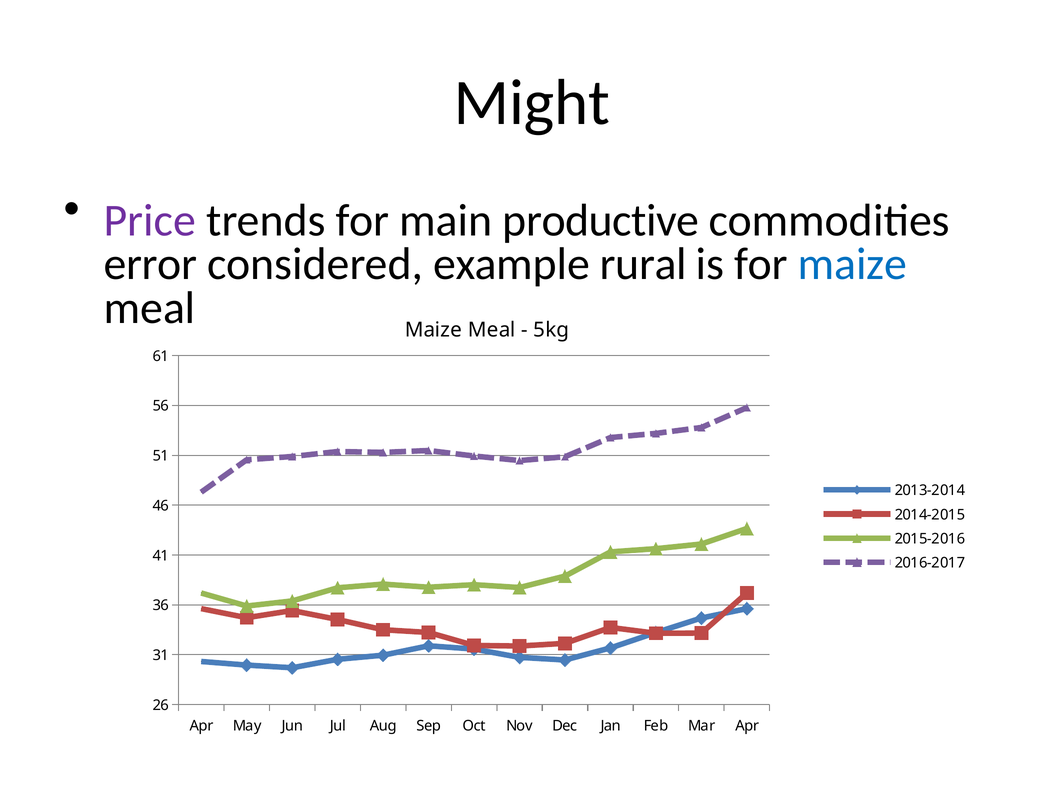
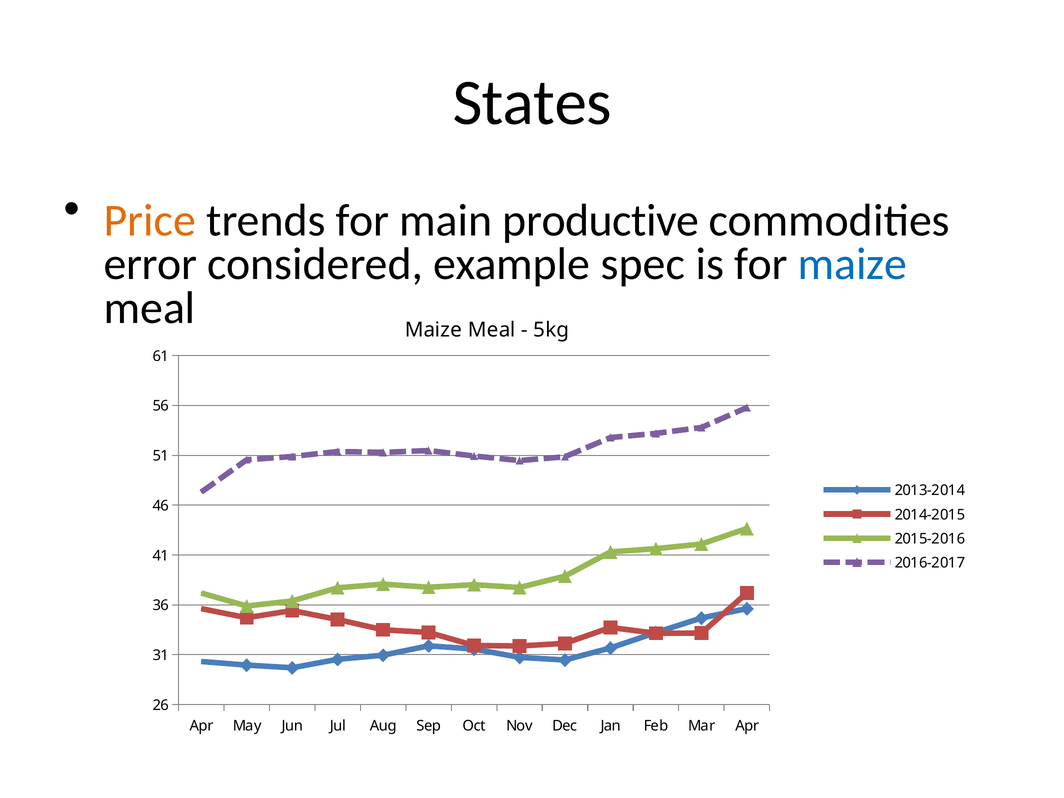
Might: Might -> States
Price colour: purple -> orange
rural: rural -> spec
